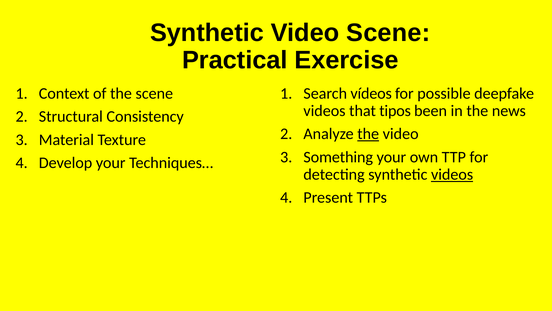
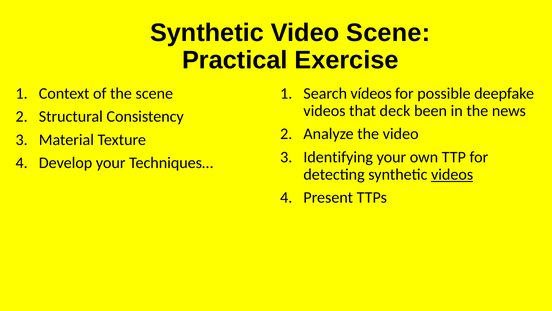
tipos: tipos -> deck
the at (368, 134) underline: present -> none
Something: Something -> Identifying
